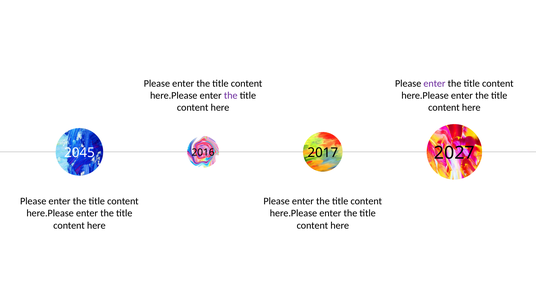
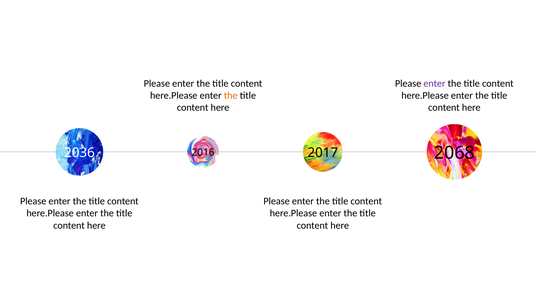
the at (231, 95) colour: purple -> orange
2045: 2045 -> 2036
2027: 2027 -> 2068
